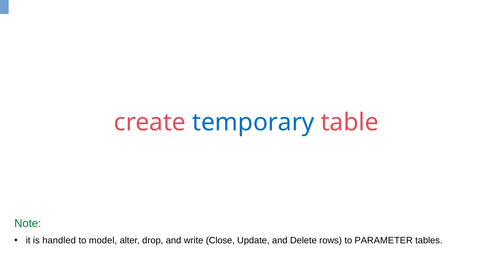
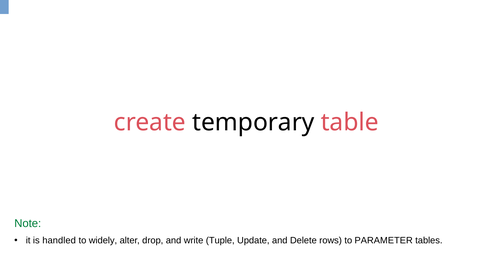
temporary colour: blue -> black
model: model -> widely
Close: Close -> Tuple
